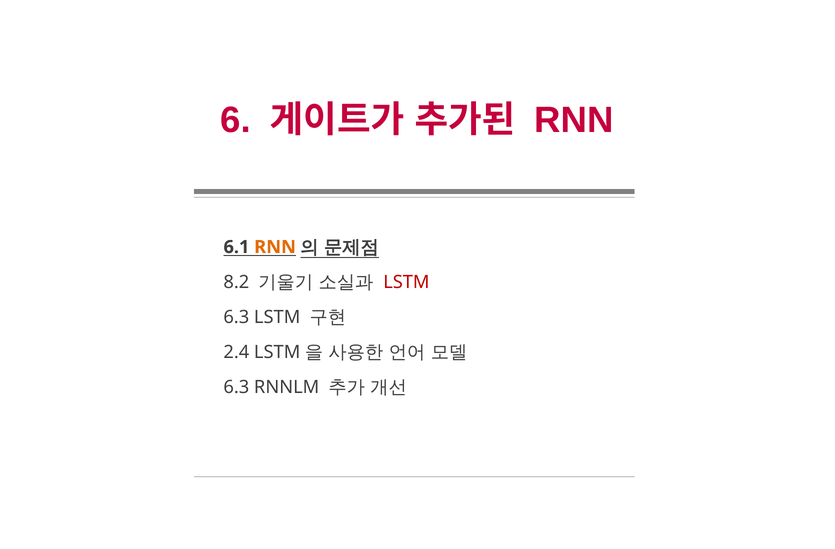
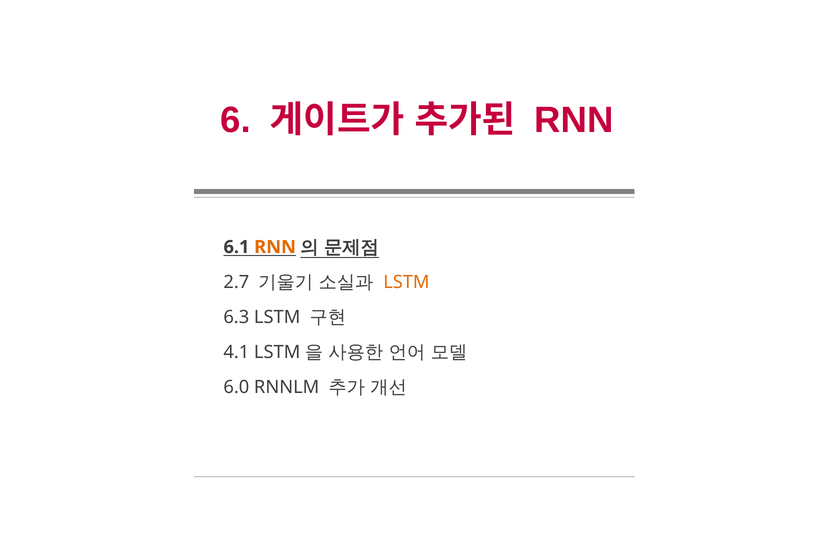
8.2: 8.2 -> 2.7
LSTM at (406, 282) colour: red -> orange
2.4: 2.4 -> 4.1
6.3 at (236, 387): 6.3 -> 6.0
